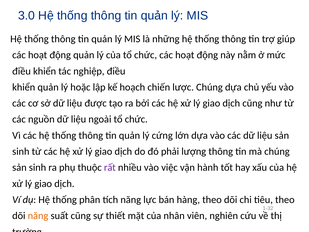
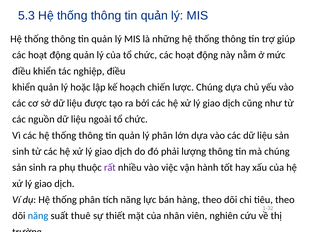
3.0: 3.0 -> 5.3
lý cứng: cứng -> phân
năng at (38, 216) colour: orange -> blue
suất cũng: cũng -> thuê
